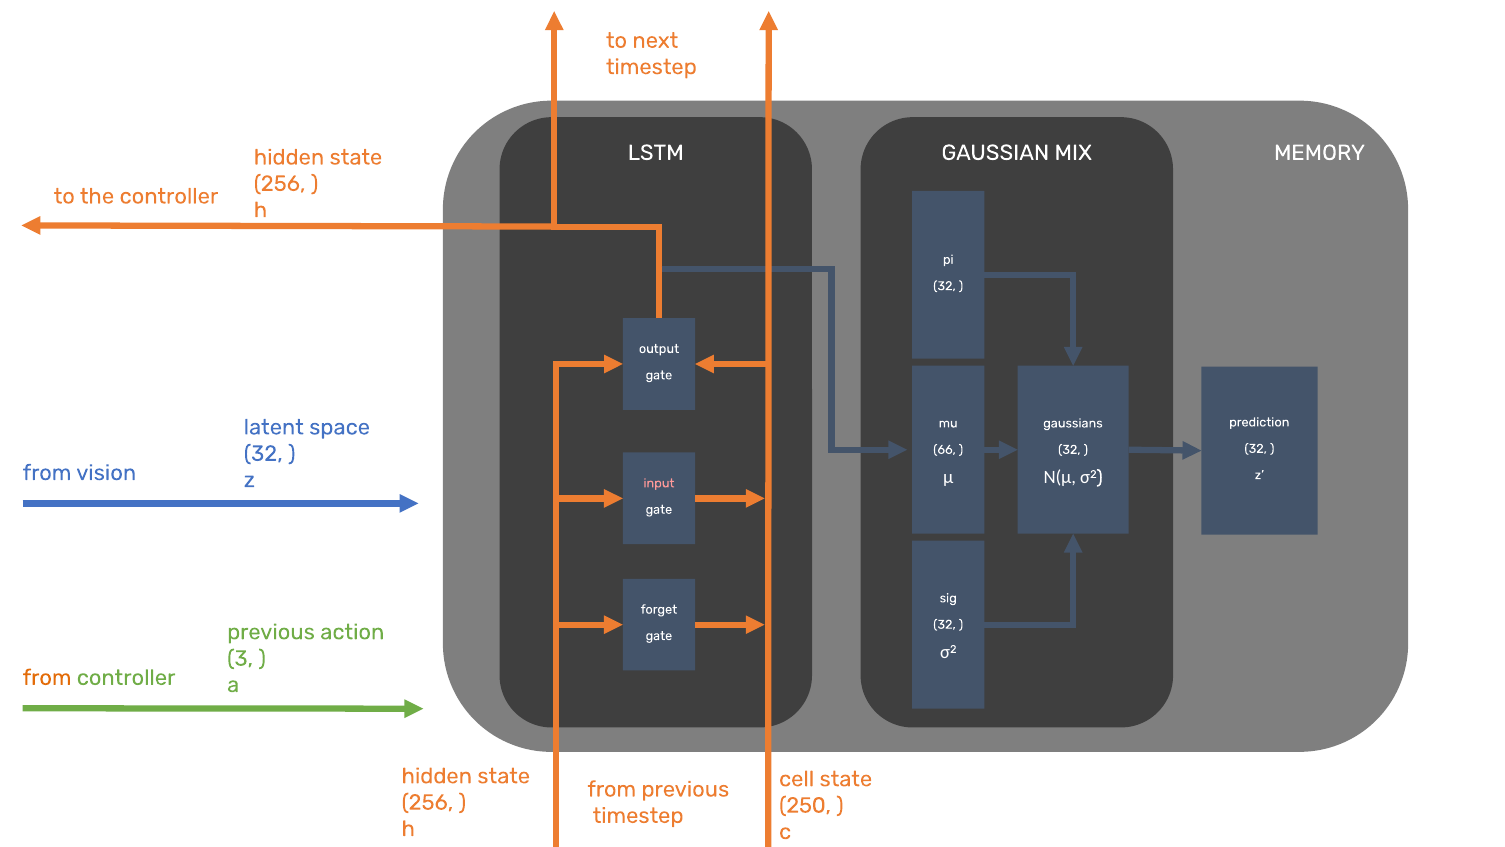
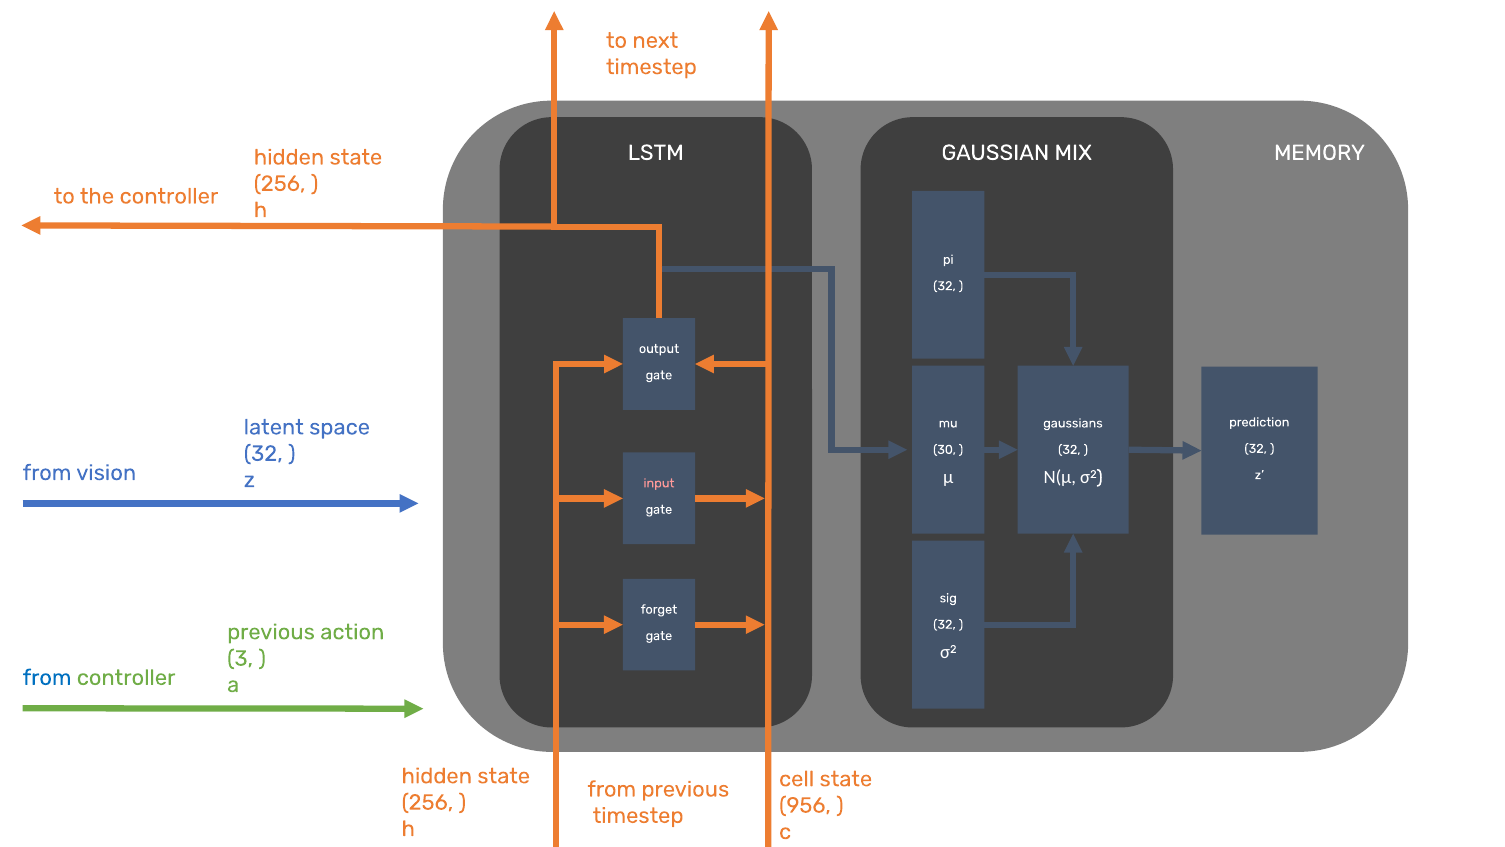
66: 66 -> 30
from at (47, 677) colour: orange -> blue
250: 250 -> 956
